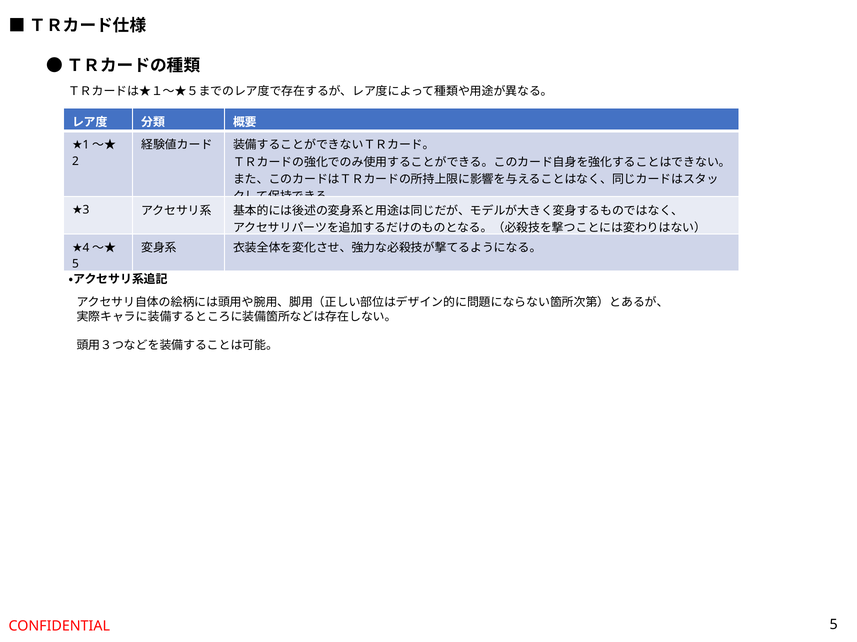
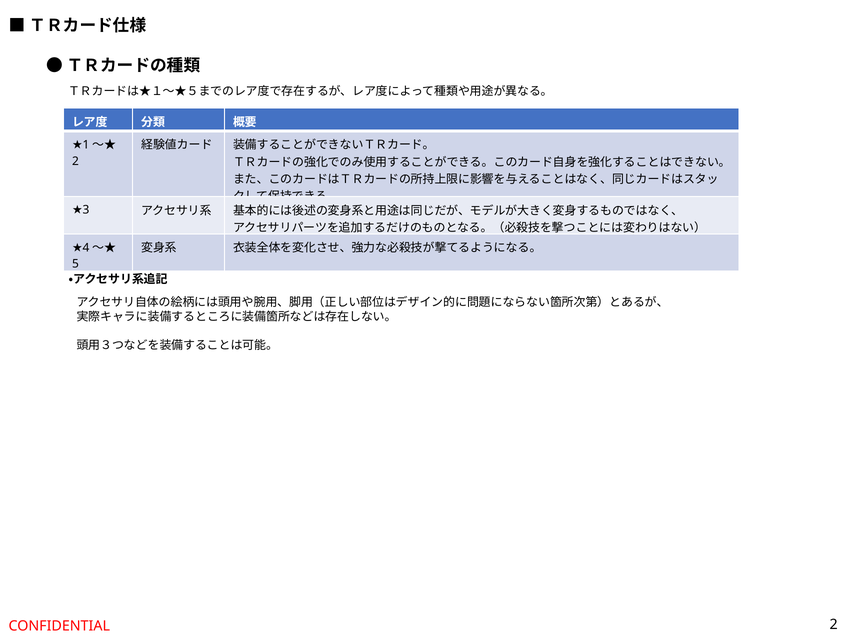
CONFIDENTIAL 5: 5 -> 2
